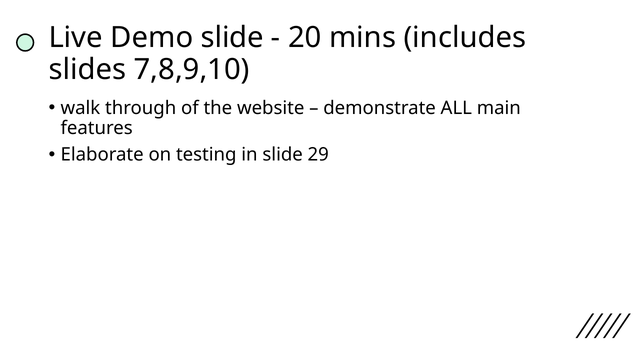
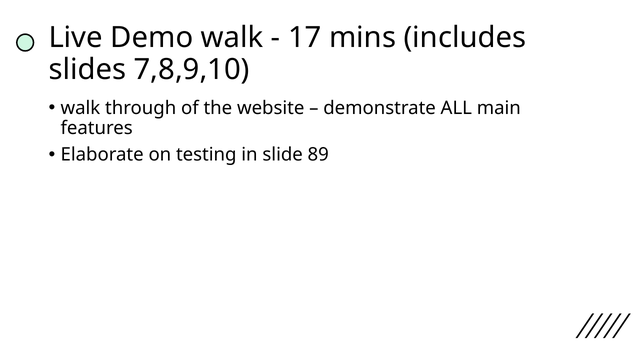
Demo slide: slide -> walk
20: 20 -> 17
29: 29 -> 89
